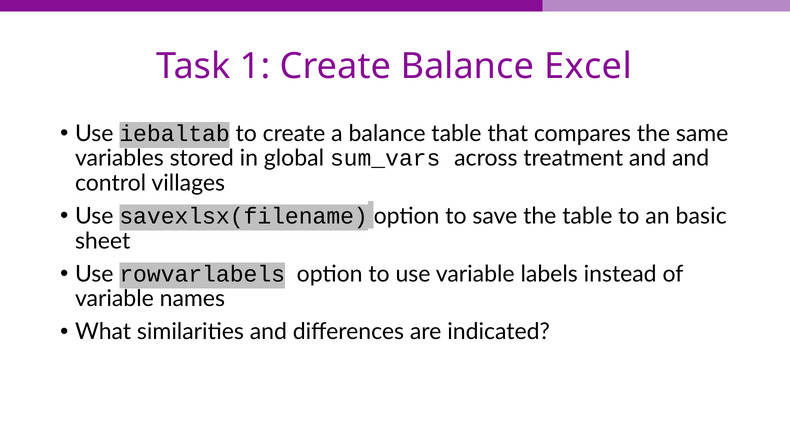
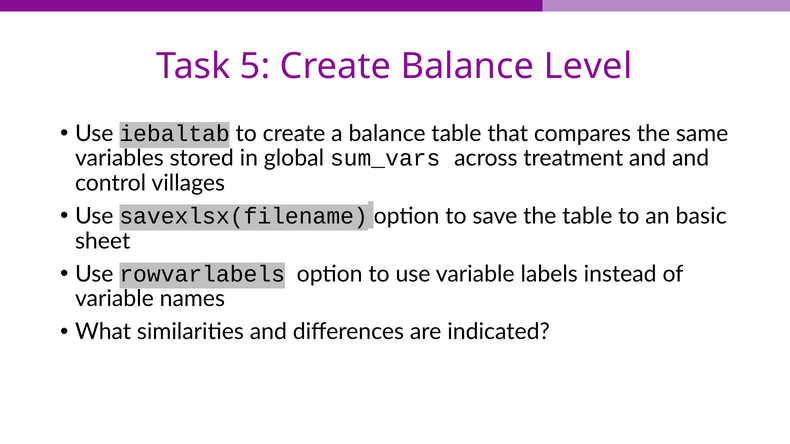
1: 1 -> 5
Excel: Excel -> Level
